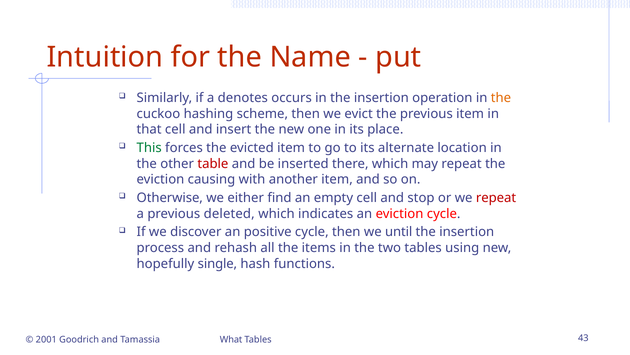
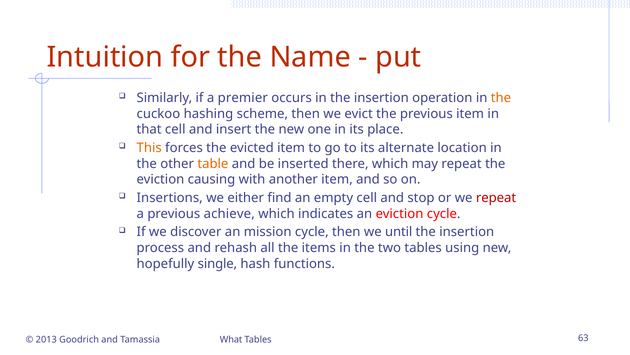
denotes: denotes -> premier
This colour: green -> orange
table colour: red -> orange
Otherwise: Otherwise -> Insertions
deleted: deleted -> achieve
positive: positive -> mission
2001: 2001 -> 2013
43: 43 -> 63
